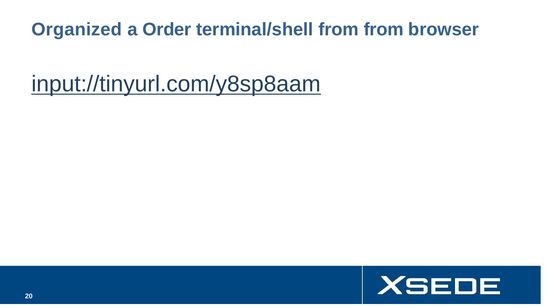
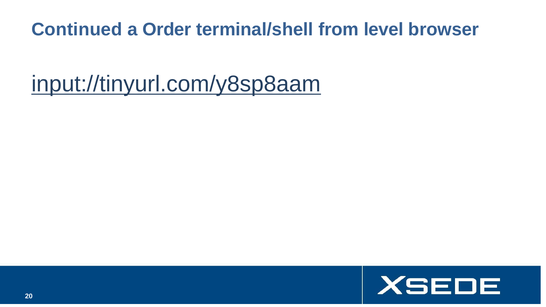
Organized: Organized -> Continued
from from: from -> level
